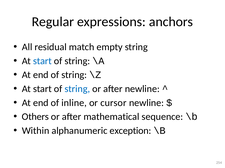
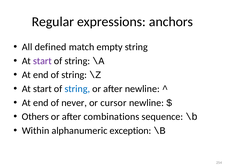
residual: residual -> defined
start at (42, 61) colour: blue -> purple
inline: inline -> never
mathematical: mathematical -> combinations
